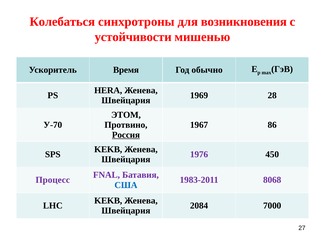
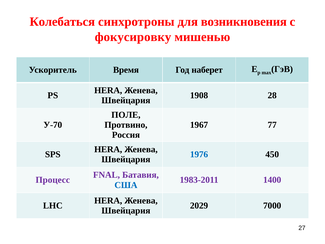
устойчивости: устойчивости -> фокусировку
обычно: обычно -> наберет
1969: 1969 -> 1908
ЭТОМ: ЭТОМ -> ПОЛЕ
86: 86 -> 77
Россия underline: present -> none
KEKB at (108, 149): KEKB -> HERA
1976 colour: purple -> blue
8068: 8068 -> 1400
KEKB at (108, 200): KEKB -> HERA
2084: 2084 -> 2029
